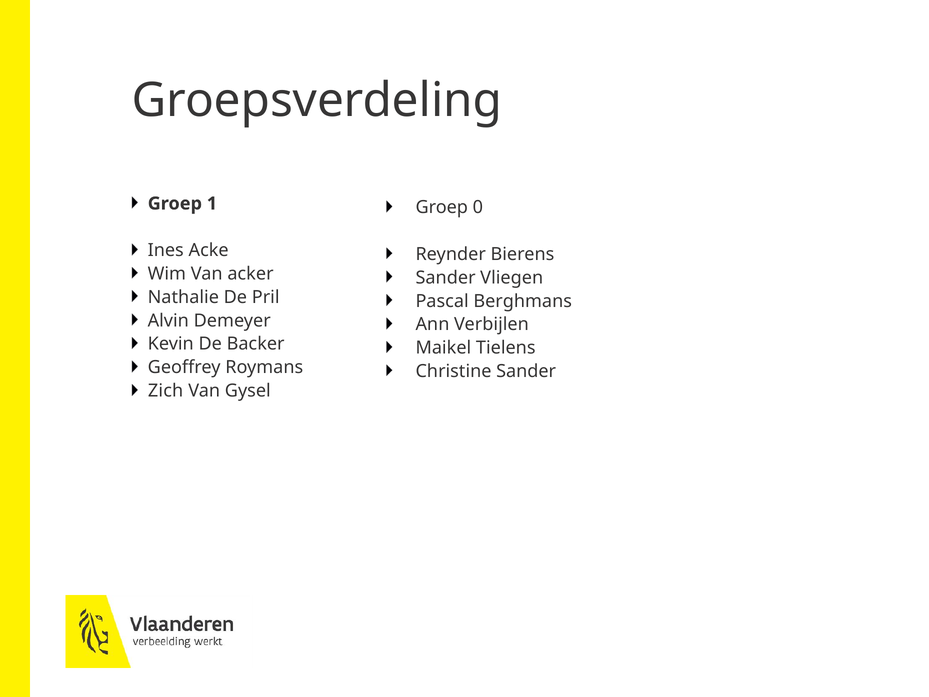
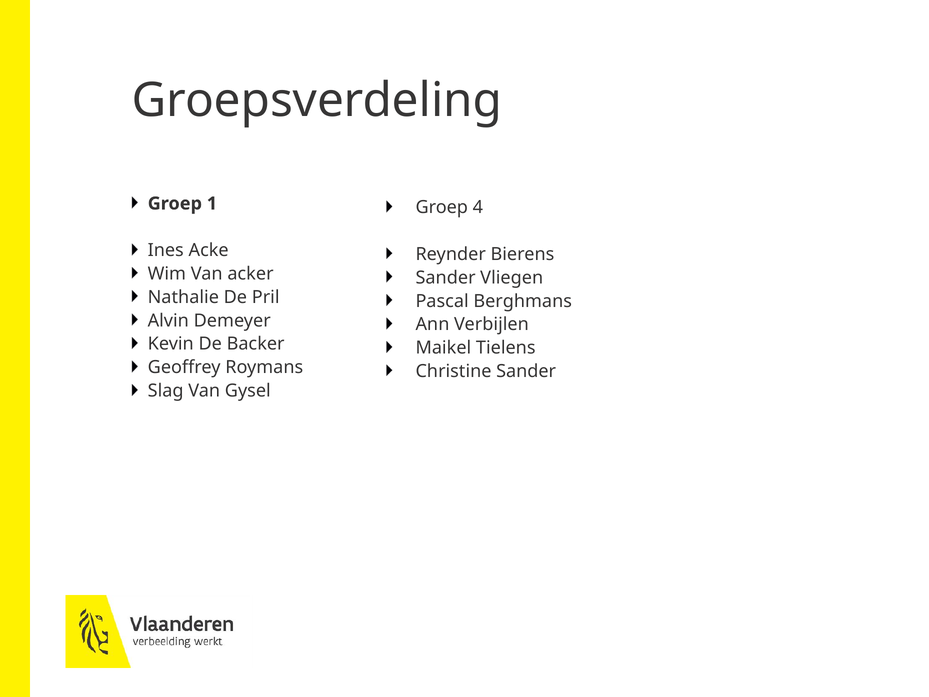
0: 0 -> 4
Zich: Zich -> Slag
